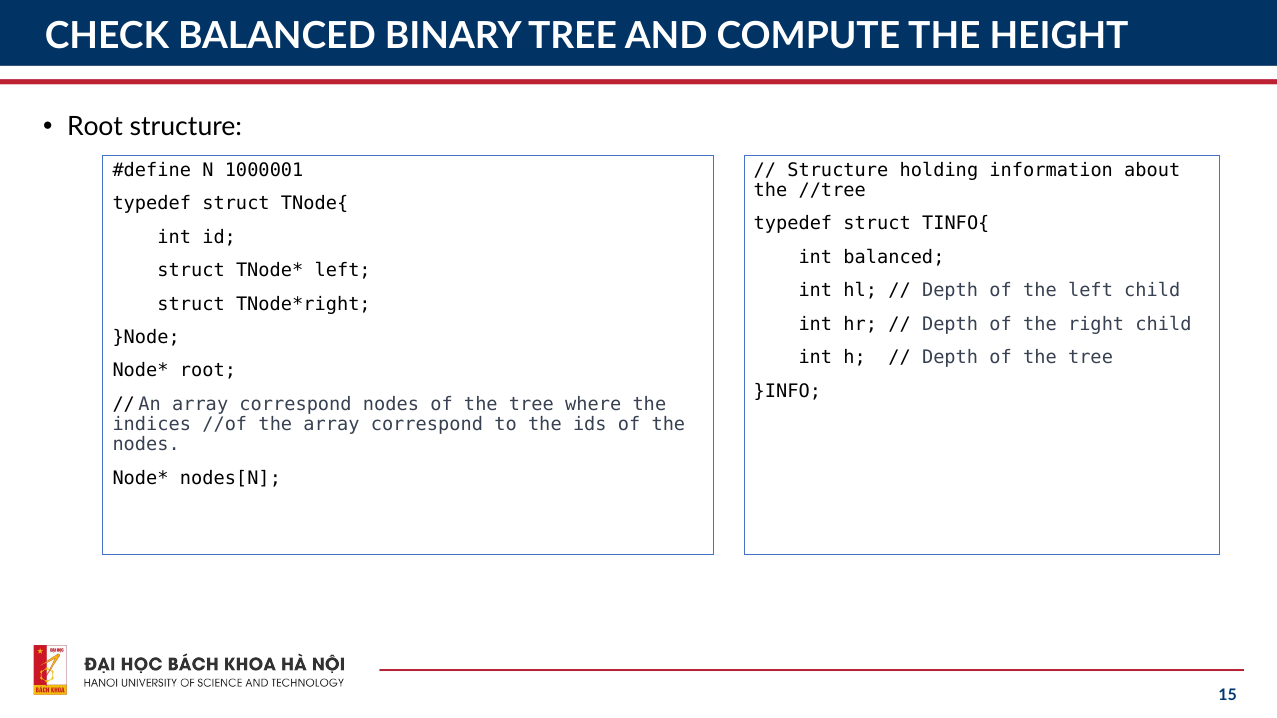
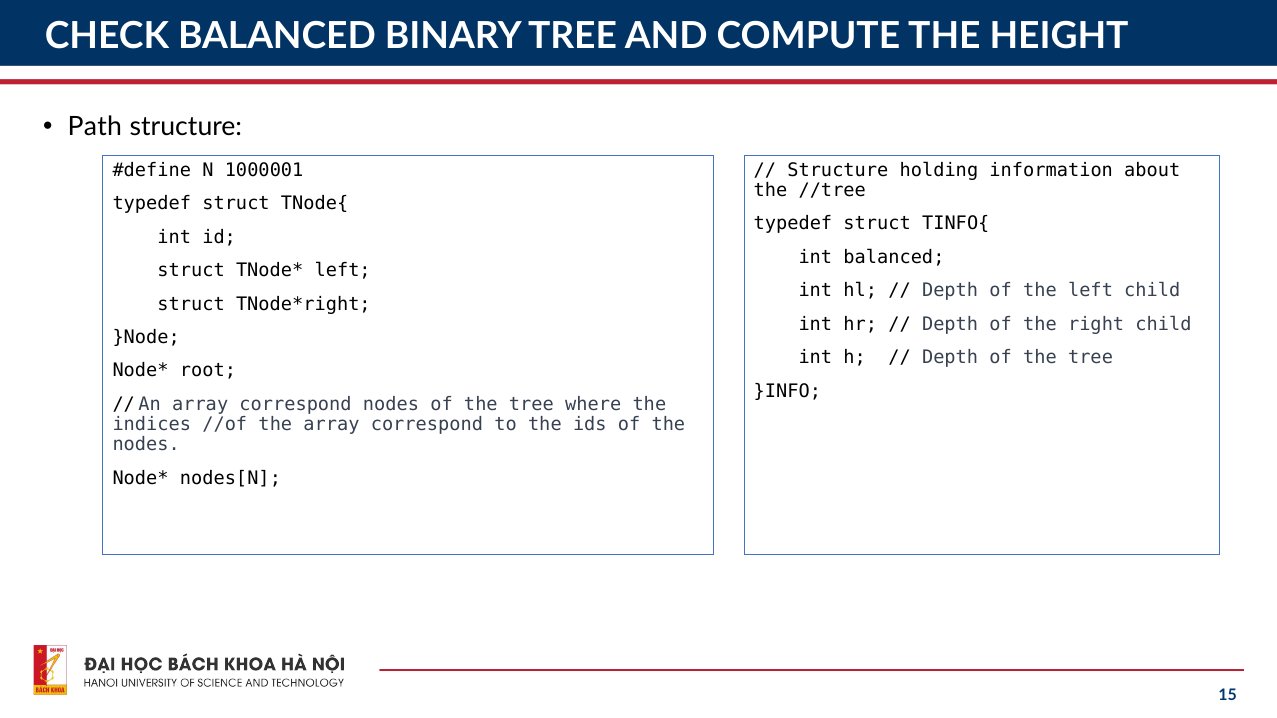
Root at (95, 127): Root -> Path
